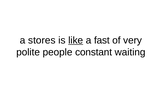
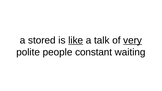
stores: stores -> stored
fast: fast -> talk
very underline: none -> present
